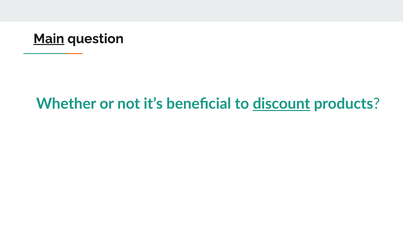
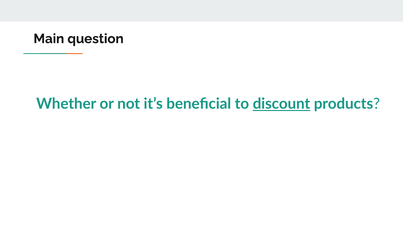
Main underline: present -> none
